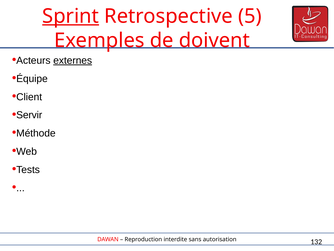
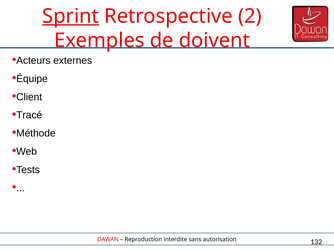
5: 5 -> 2
externes underline: present -> none
Servir: Servir -> Tracé
